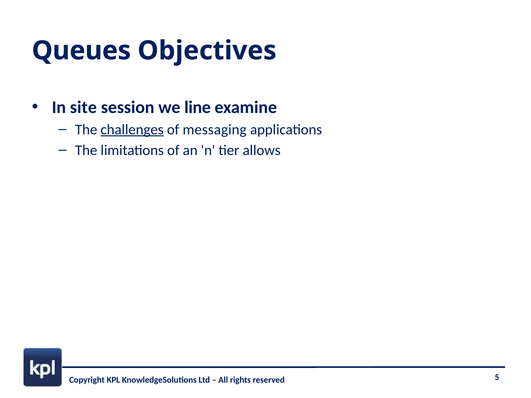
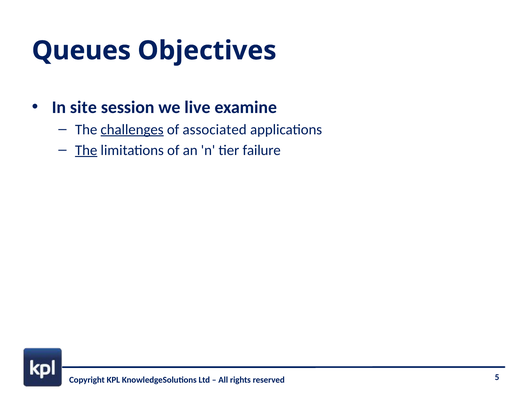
line: line -> live
messaging: messaging -> associated
The at (86, 150) underline: none -> present
allows: allows -> failure
